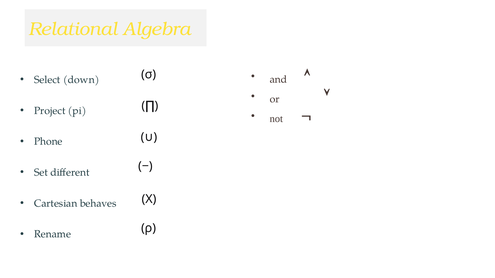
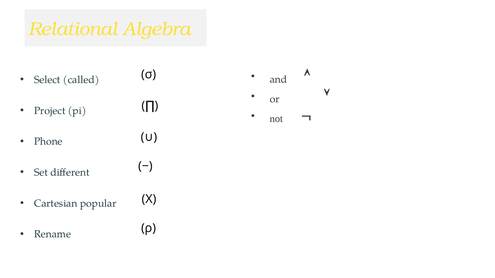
down: down -> called
behaves: behaves -> popular
